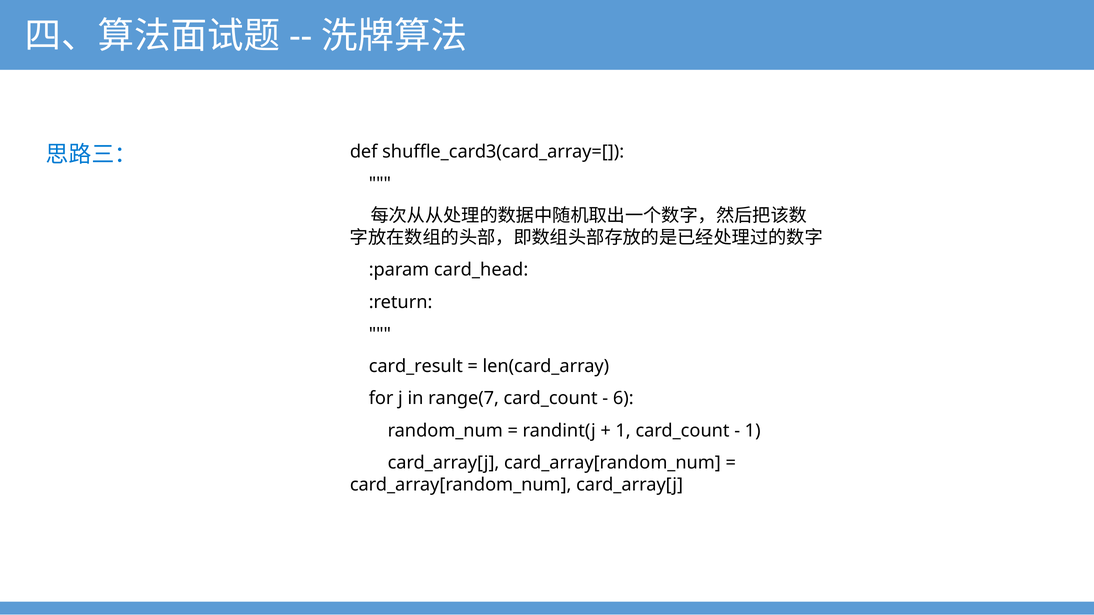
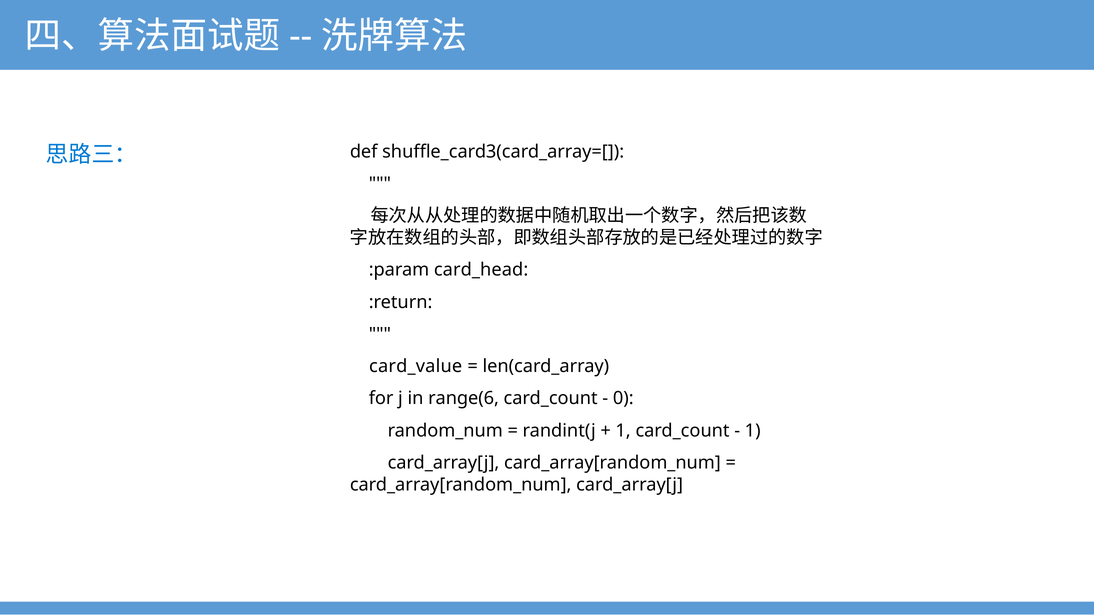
card_result: card_result -> card_value
range(7: range(7 -> range(6
6: 6 -> 0
